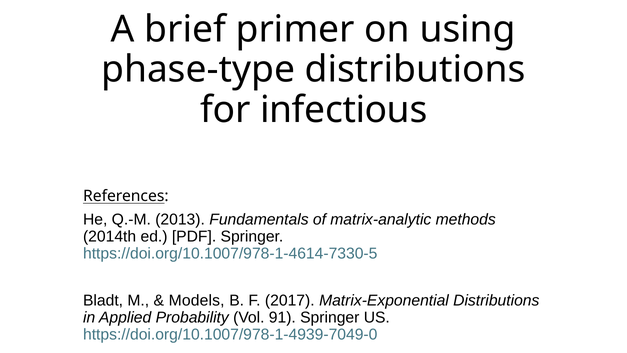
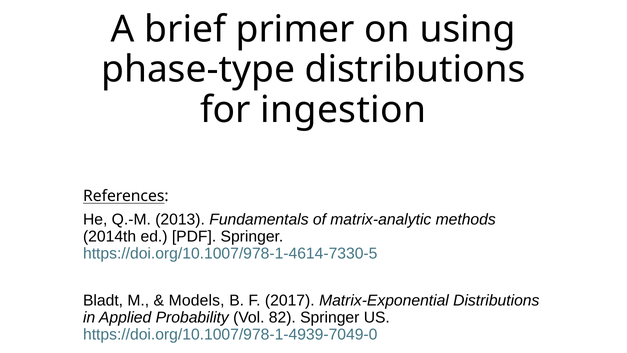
infectious: infectious -> ingestion
91: 91 -> 82
